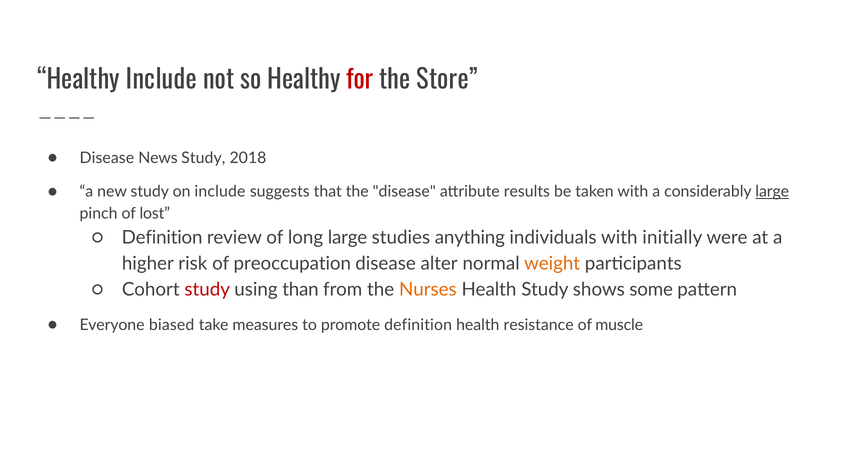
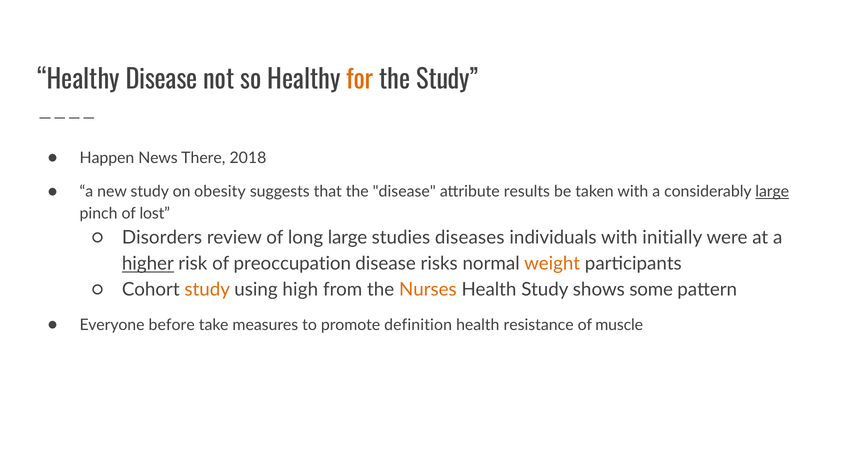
Healthy Include: Include -> Disease
for colour: red -> orange
the Store: Store -> Study
Disease at (107, 158): Disease -> Happen
News Study: Study -> There
on include: include -> obesity
Definition at (162, 238): Definition -> Disorders
anything: anything -> diseases
higher underline: none -> present
alter: alter -> risks
study at (207, 290) colour: red -> orange
than: than -> high
biased: biased -> before
